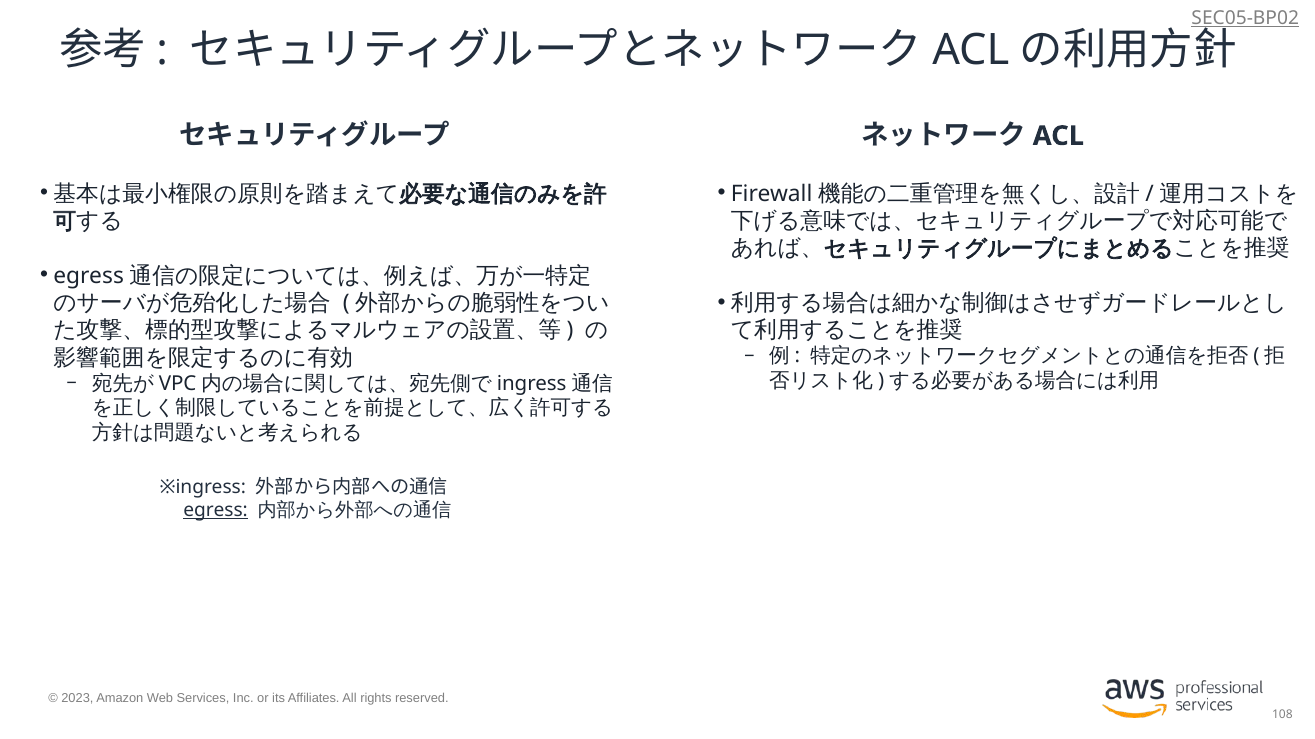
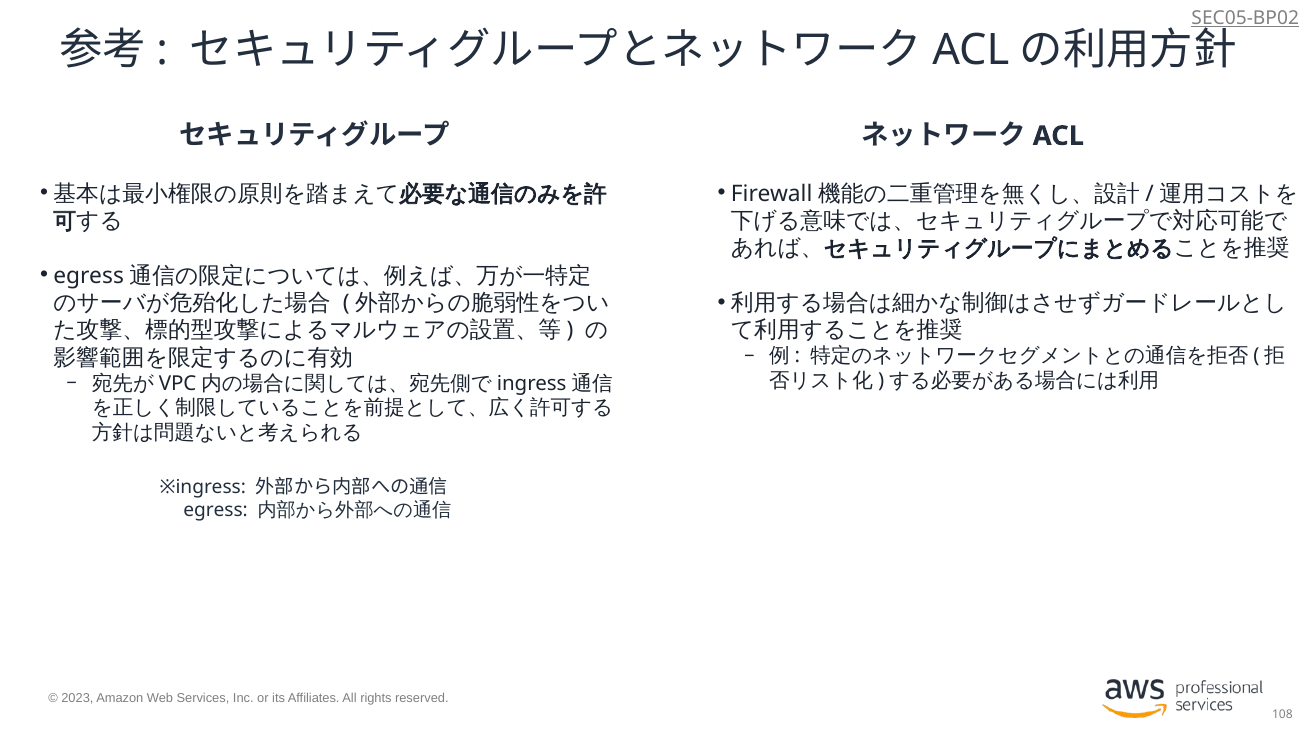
egress underline: present -> none
